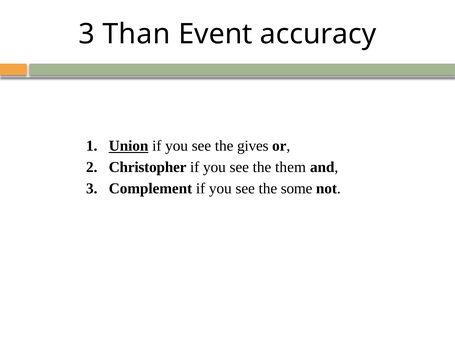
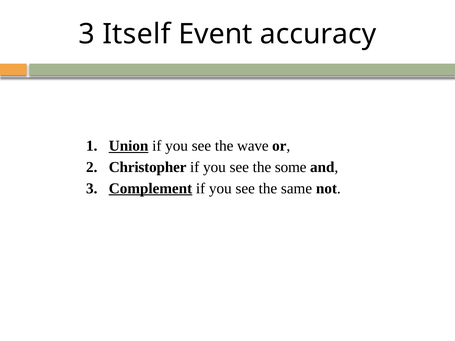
Than: Than -> Itself
gives: gives -> wave
them: them -> some
Complement underline: none -> present
some: some -> same
